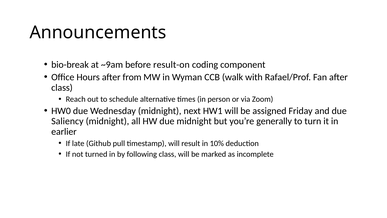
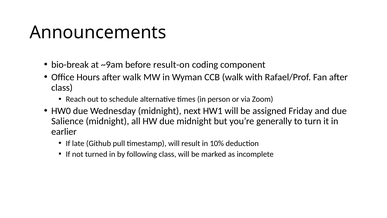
after from: from -> walk
Saliency: Saliency -> Salience
